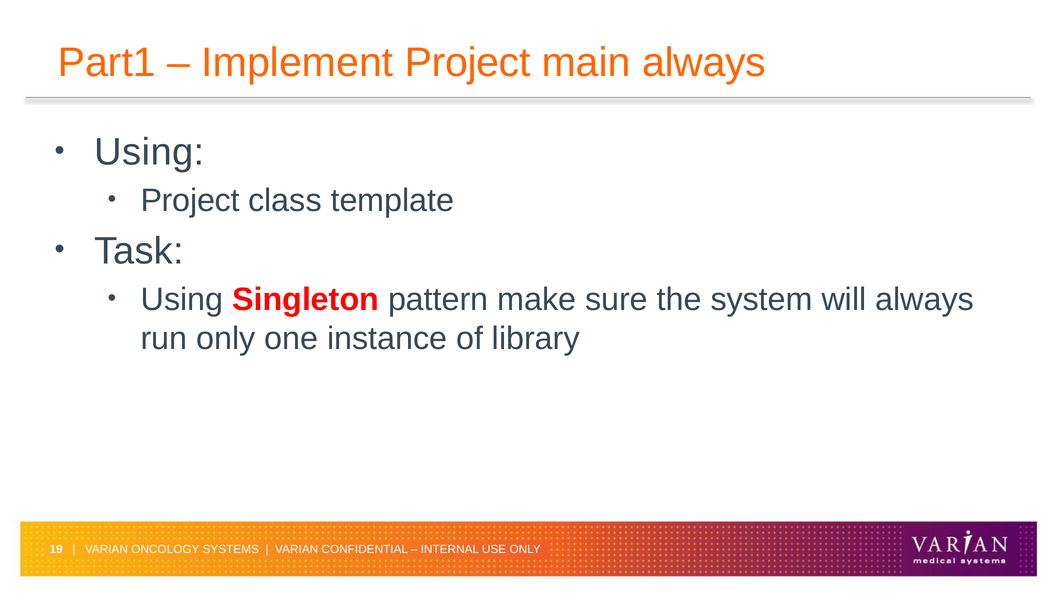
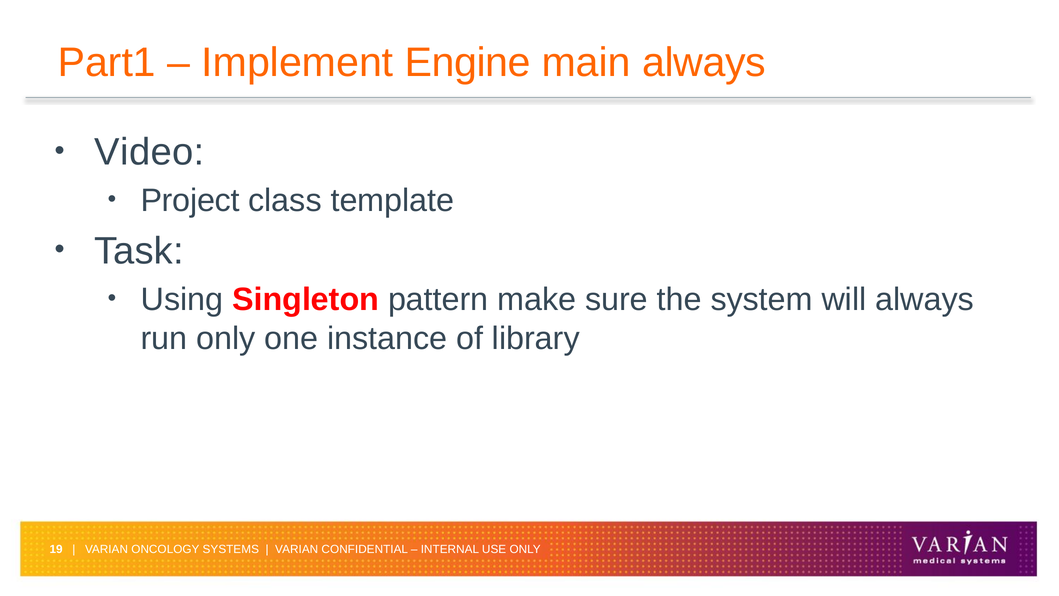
Implement Project: Project -> Engine
Using at (149, 152): Using -> Video
